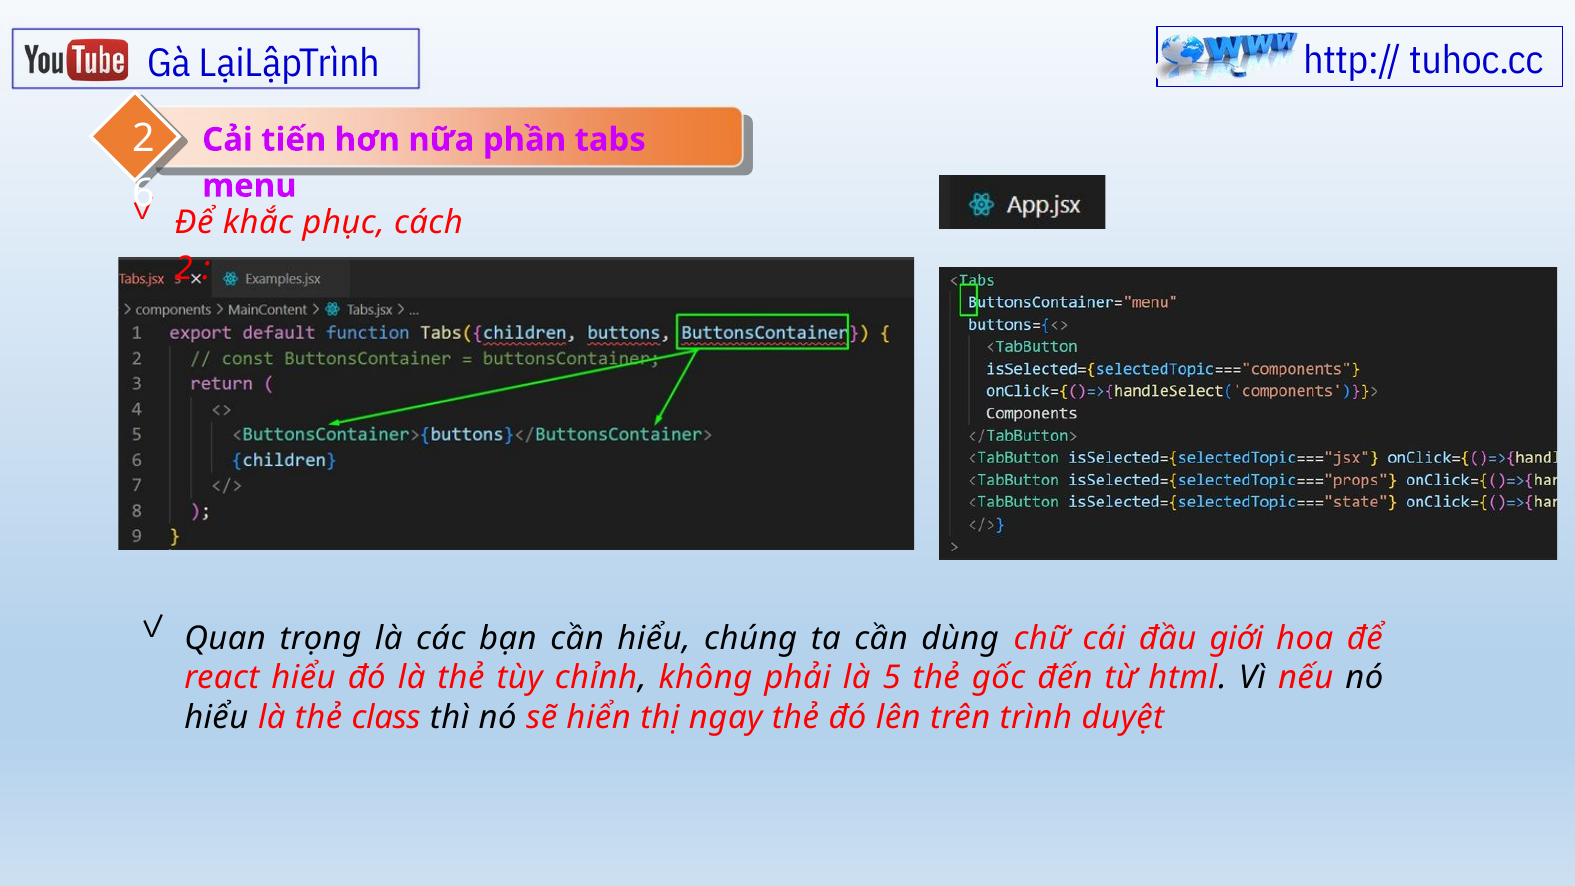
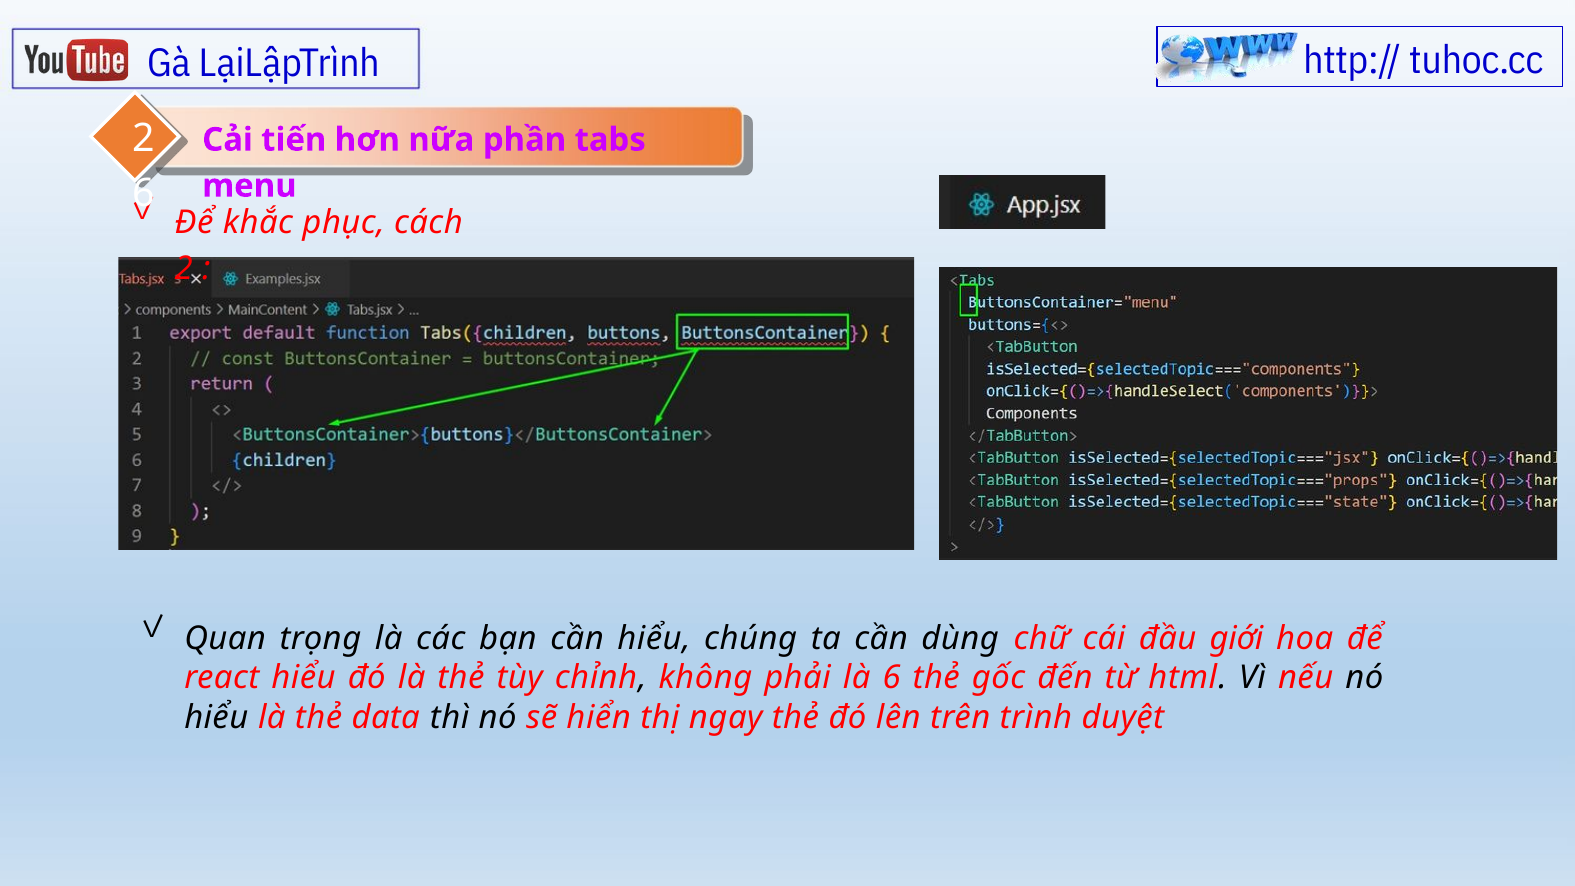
là 5: 5 -> 6
class: class -> data
